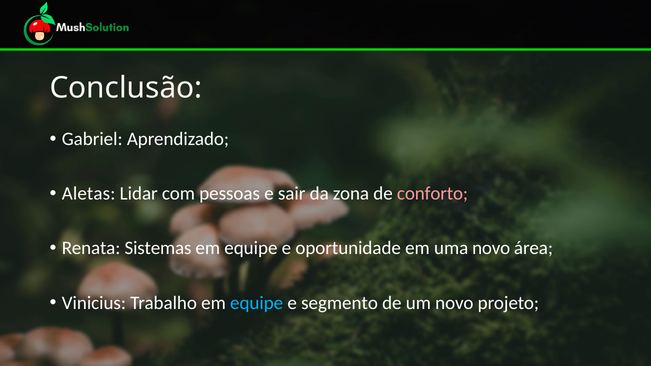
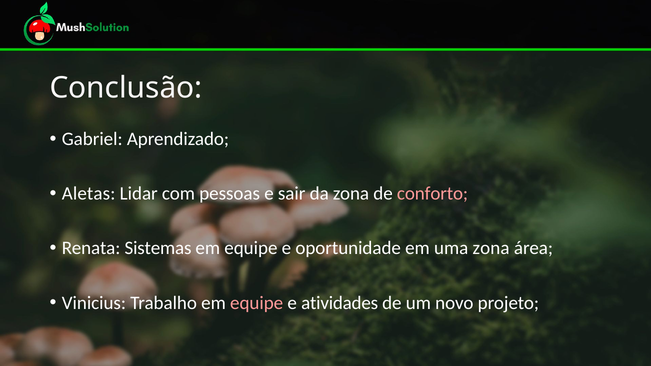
uma novo: novo -> zona
equipe at (257, 303) colour: light blue -> pink
segmento: segmento -> atividades
